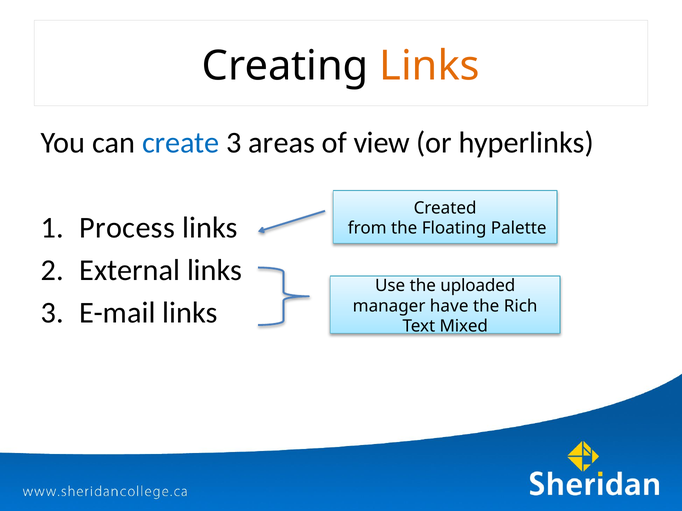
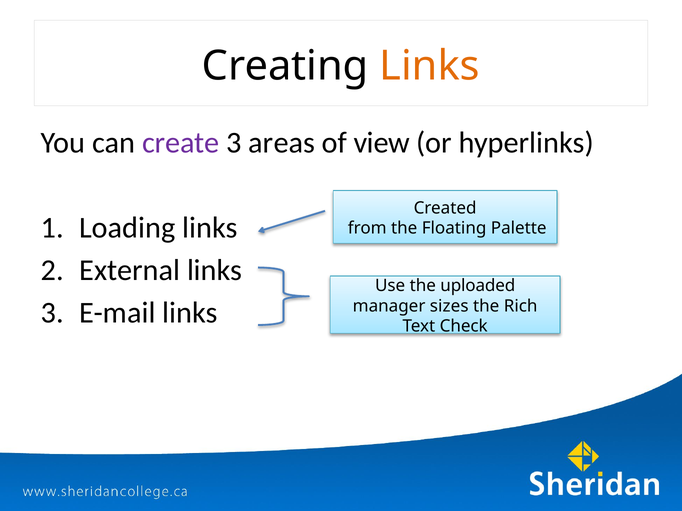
create colour: blue -> purple
Process: Process -> Loading
have: have -> sizes
Mixed: Mixed -> Check
